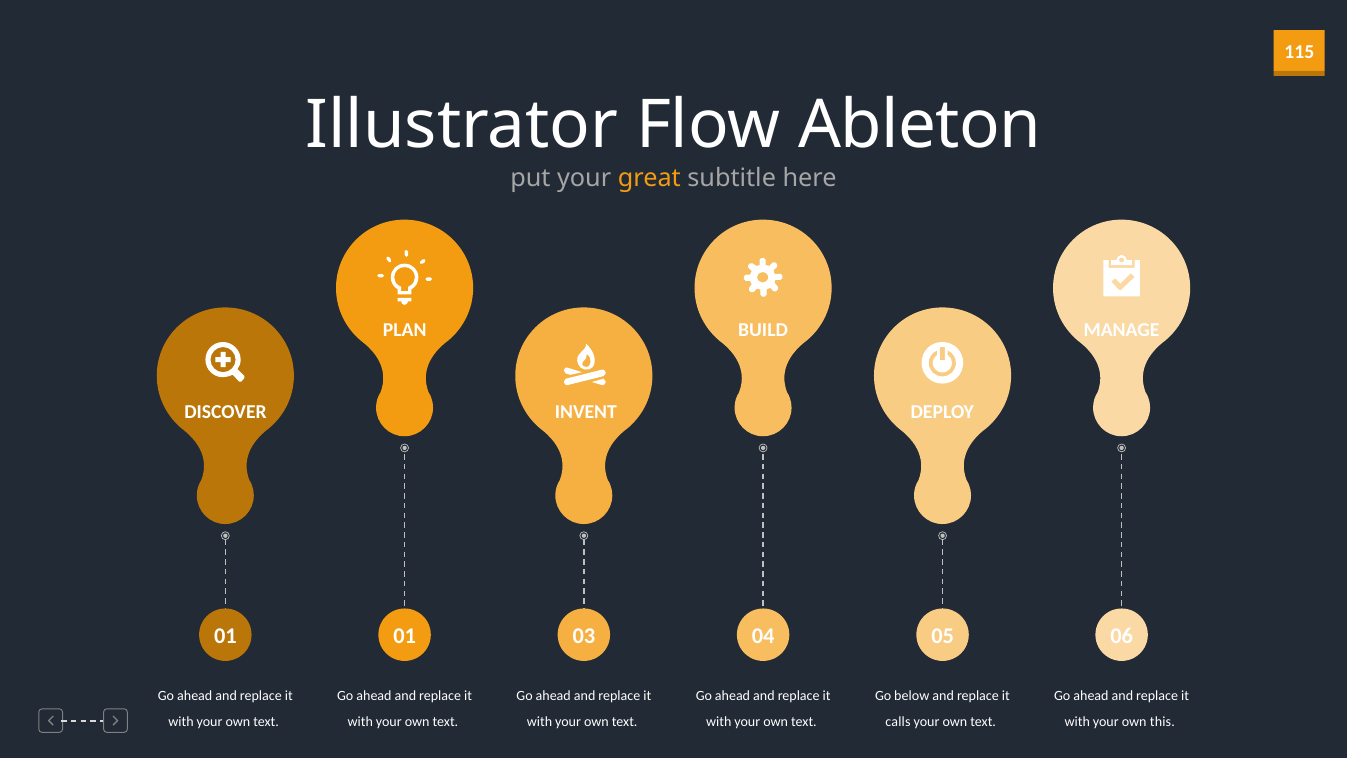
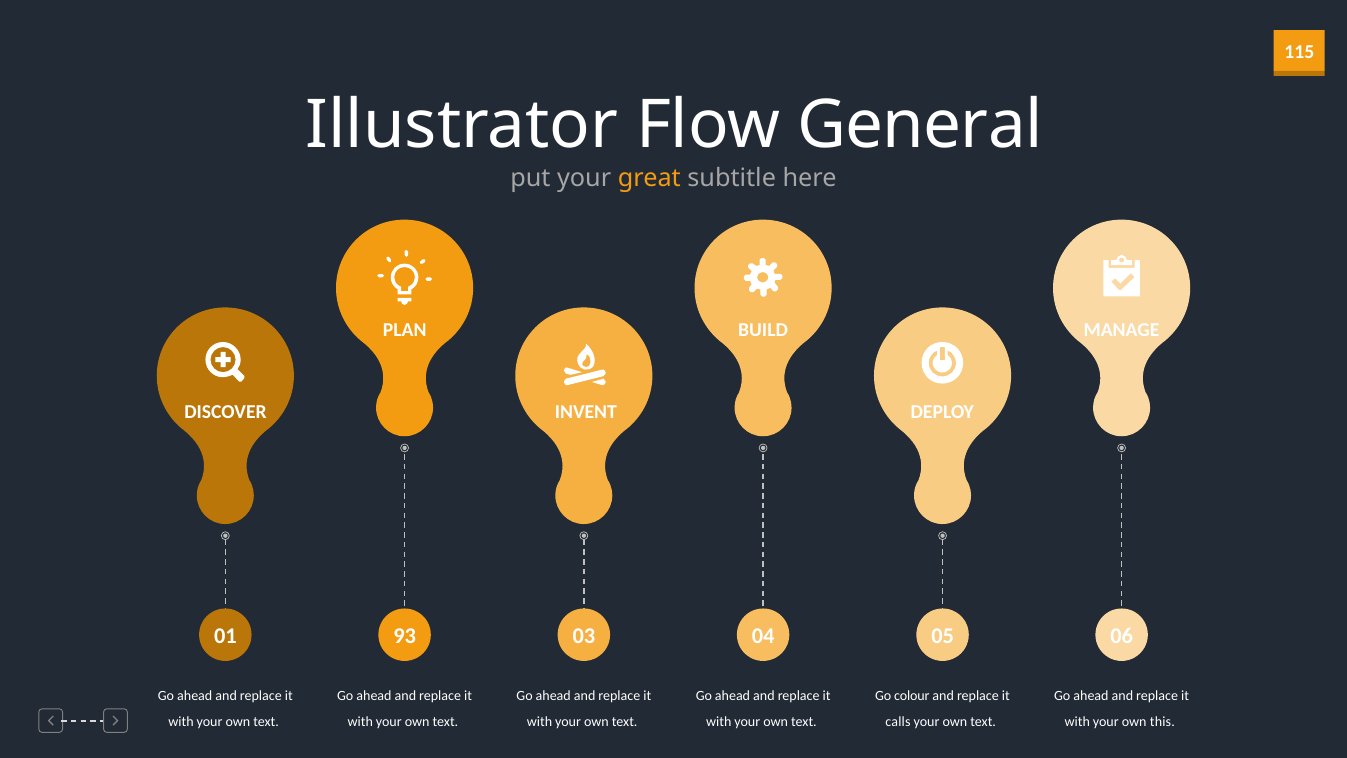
Ableton: Ableton -> General
01 01: 01 -> 93
below: below -> colour
